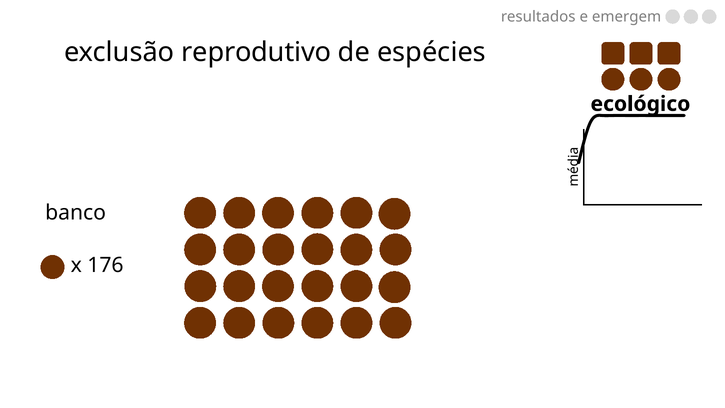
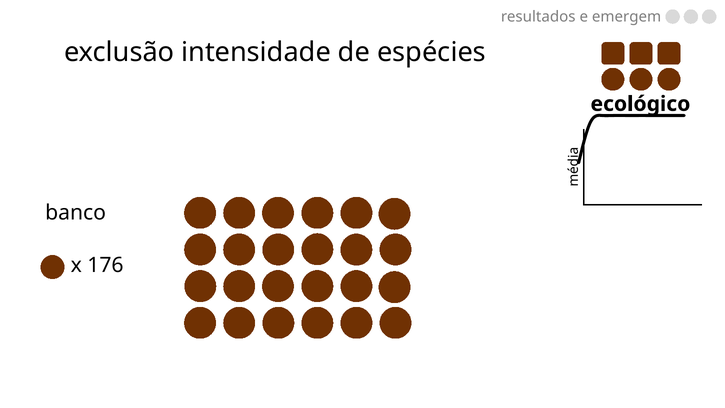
reprodutivo: reprodutivo -> intensidade
